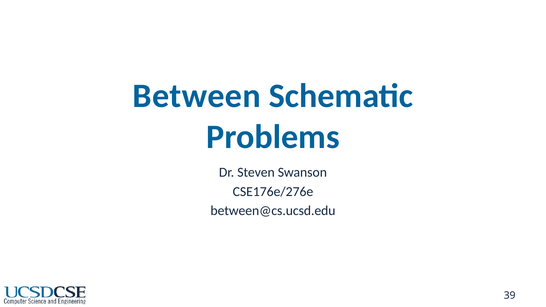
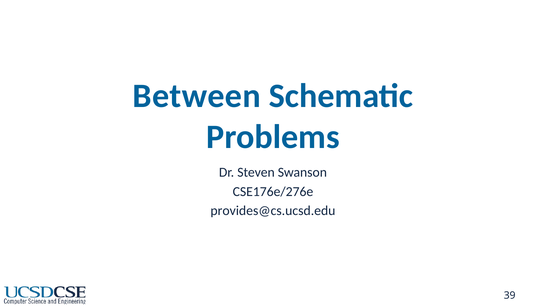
between@cs.ucsd.edu: between@cs.ucsd.edu -> provides@cs.ucsd.edu
